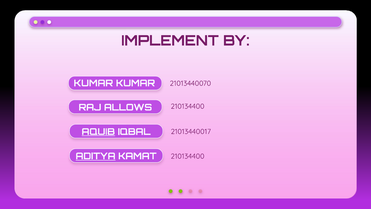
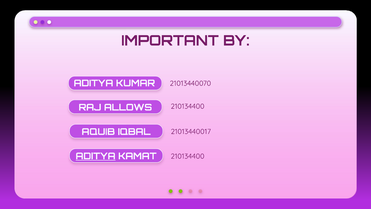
IMPLEMENT: IMPLEMENT -> IMPORTANT
KUMAR at (93, 83): KUMAR -> ADITYA
AQUIB underline: present -> none
